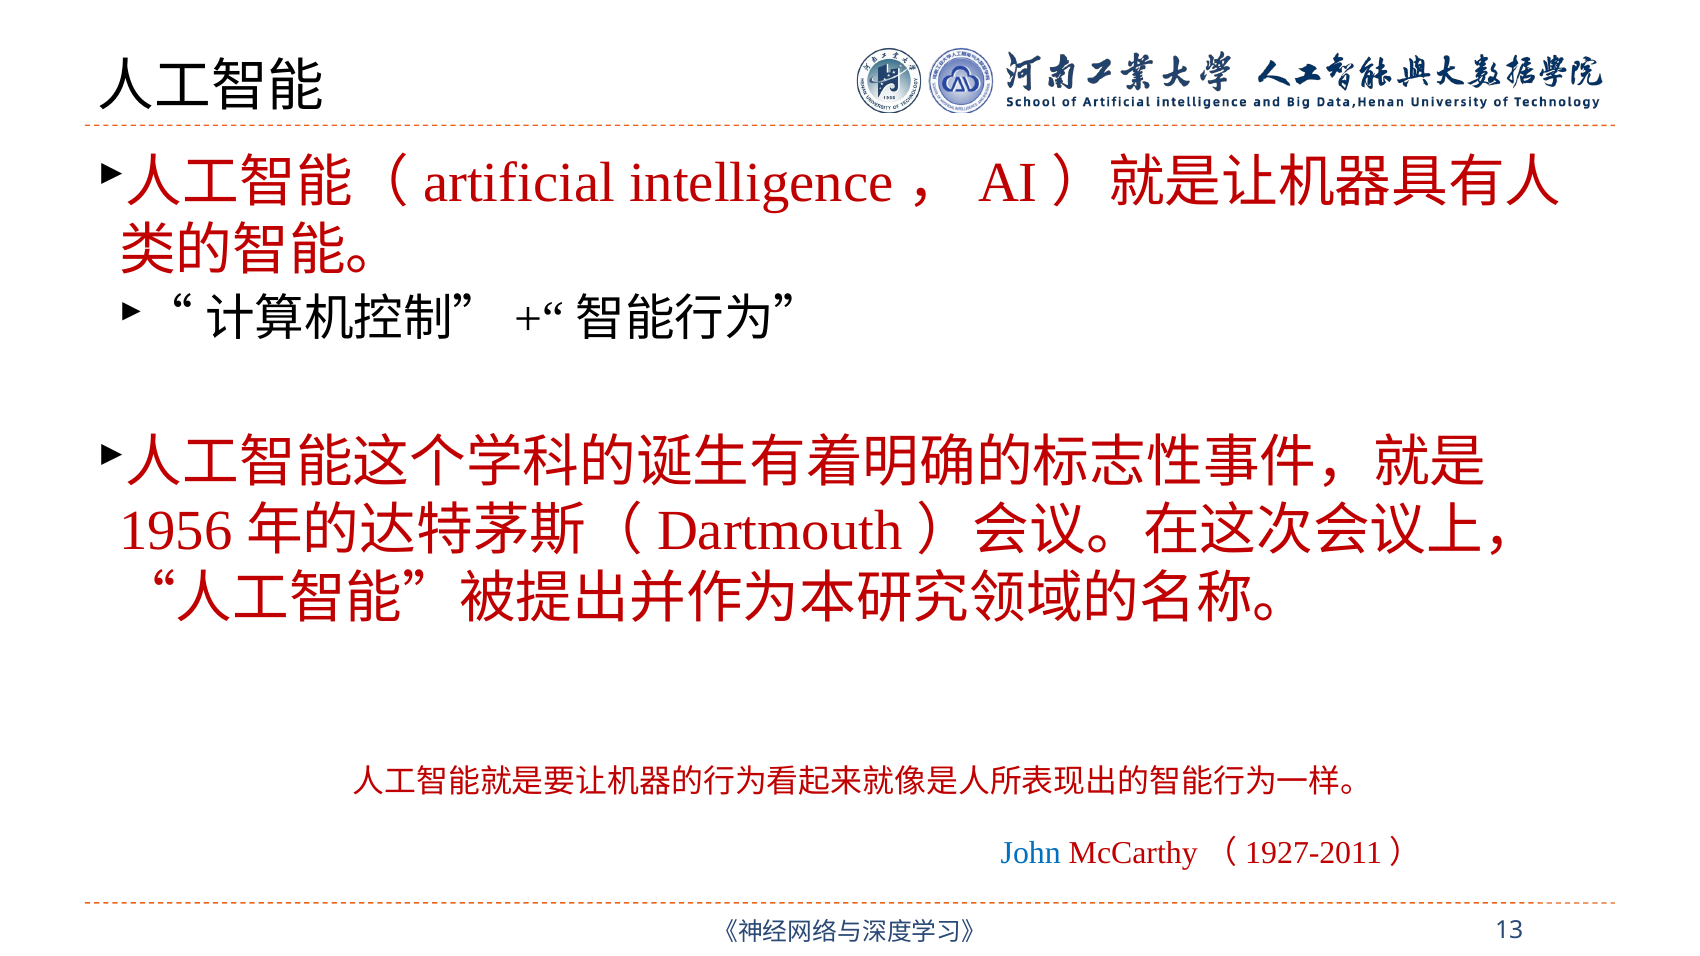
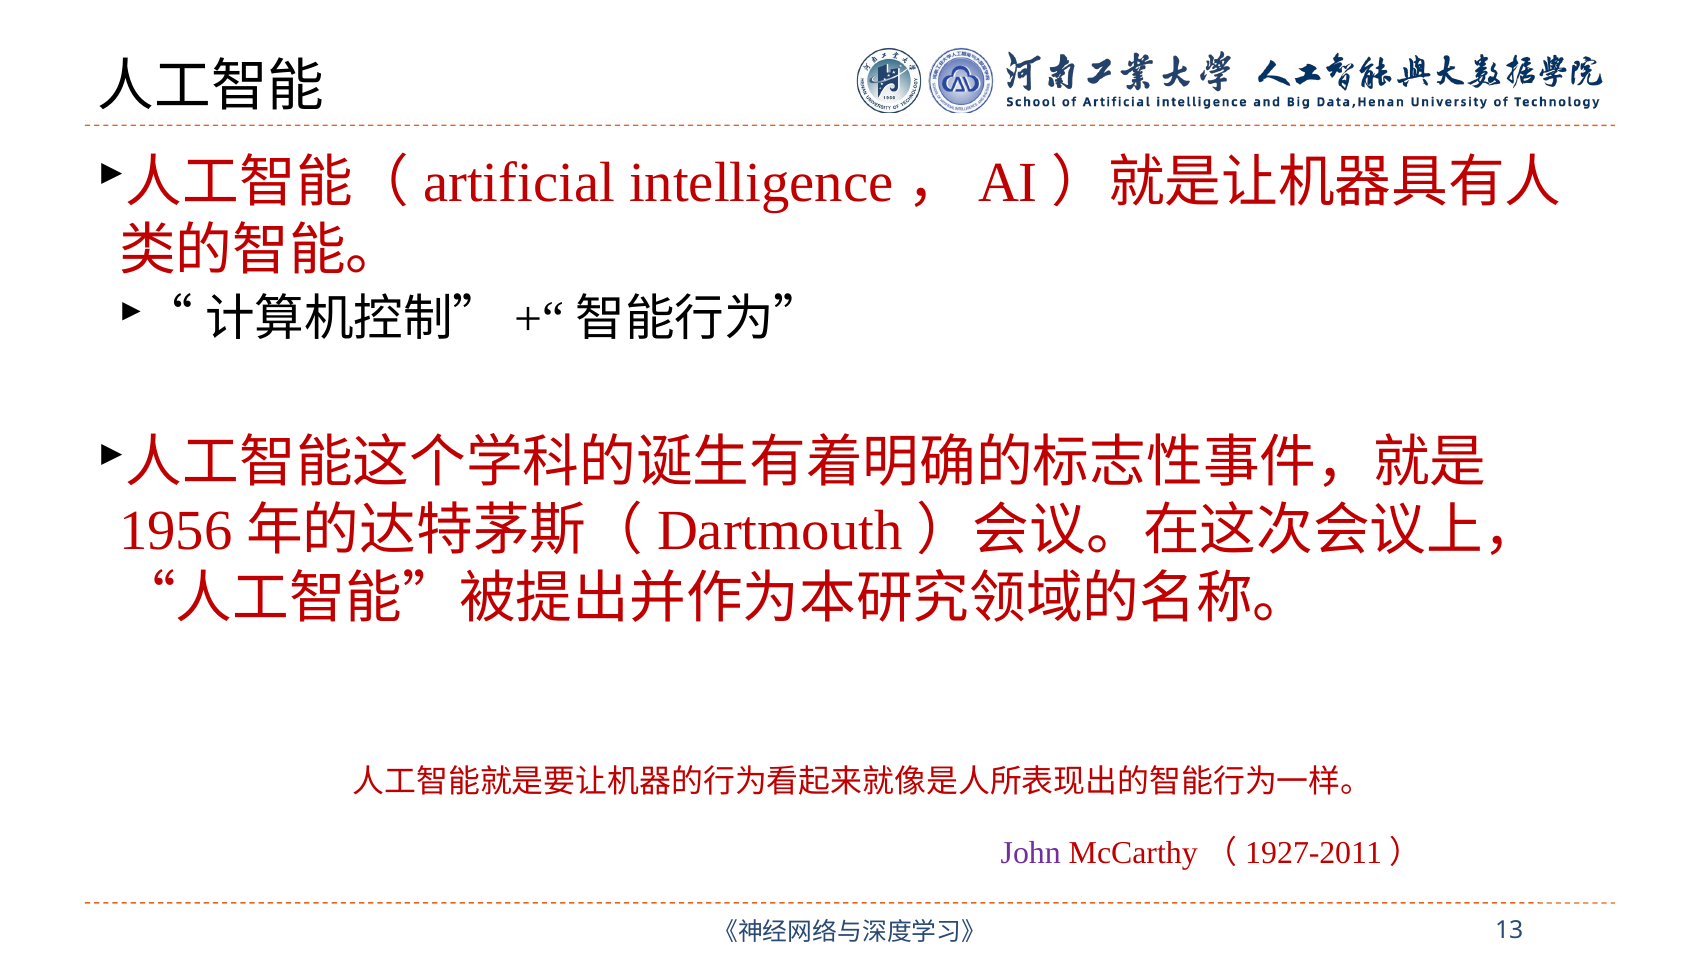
John colour: blue -> purple
